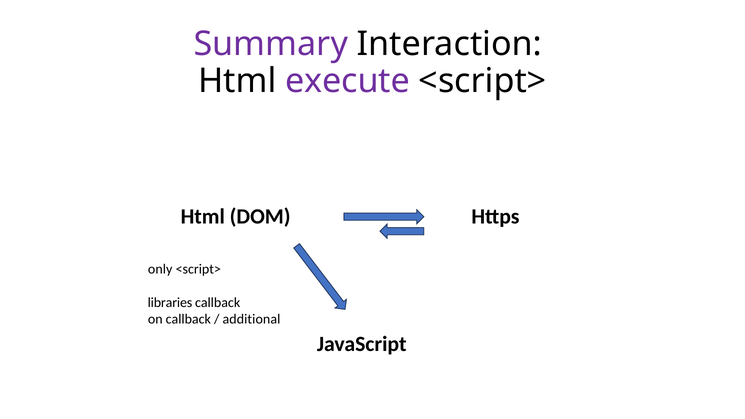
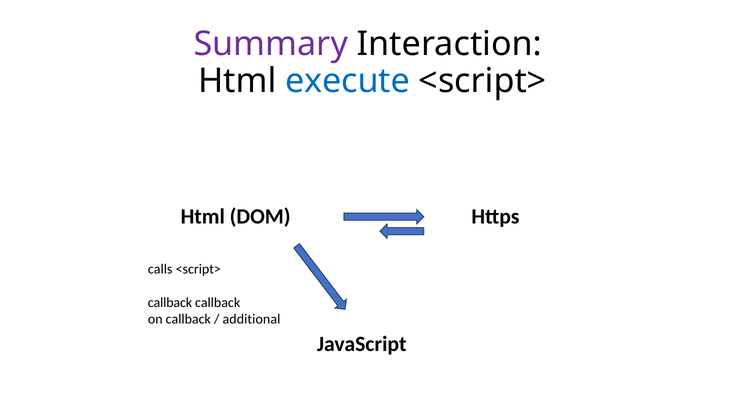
execute colour: purple -> blue
only: only -> calls
libraries at (170, 303): libraries -> callback
